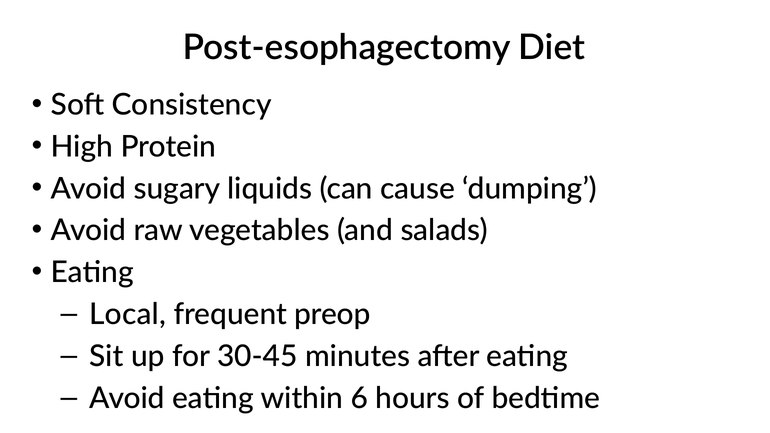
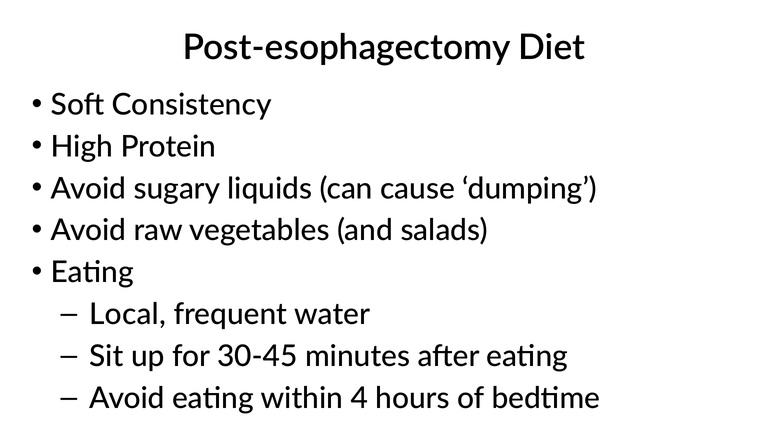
preop: preop -> water
6: 6 -> 4
